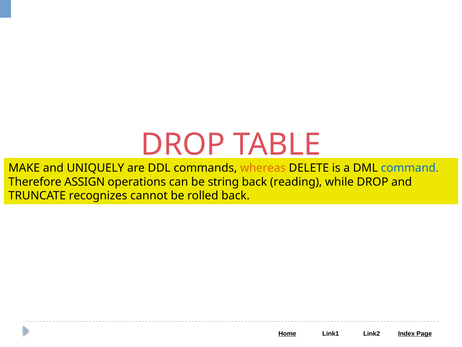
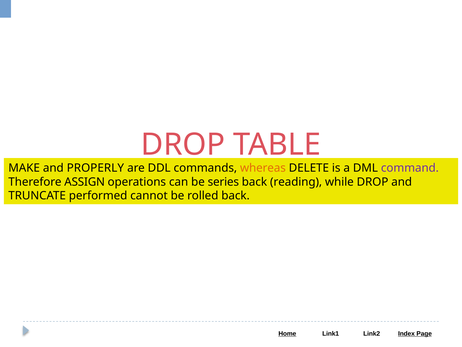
UNIQUELY: UNIQUELY -> PROPERLY
command colour: blue -> purple
string: string -> series
recognizes: recognizes -> performed
